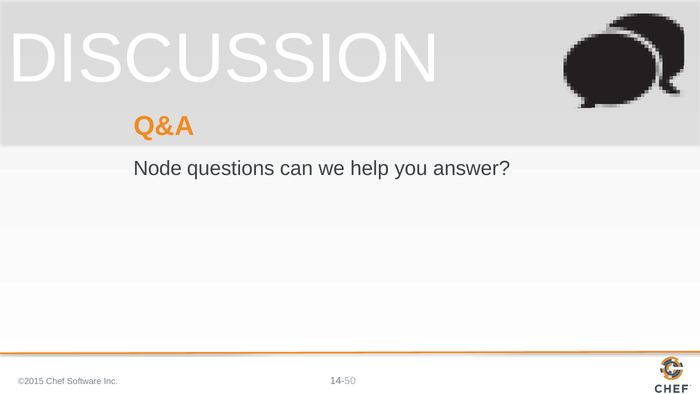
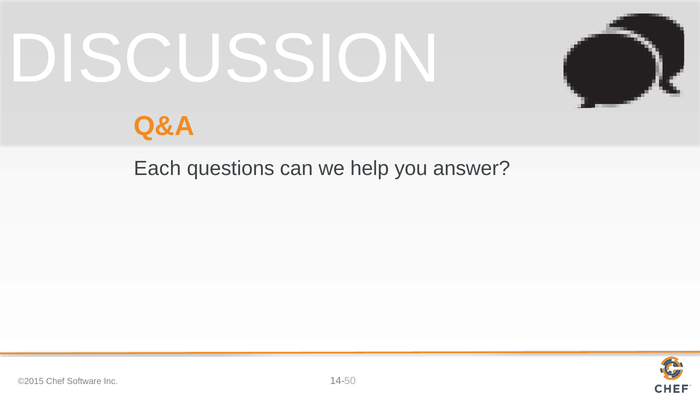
Node: Node -> Each
